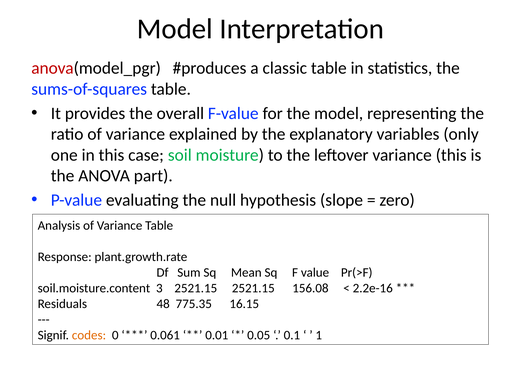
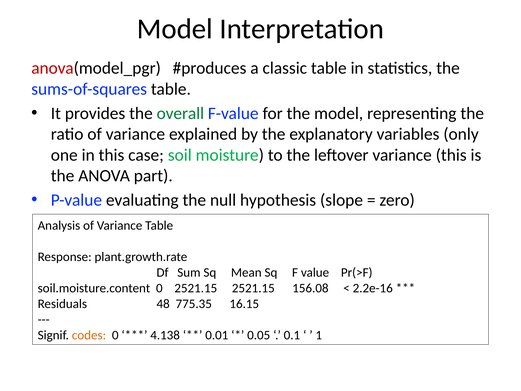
overall colour: black -> green
soil.moisture.content 3: 3 -> 0
0.061: 0.061 -> 4.138
